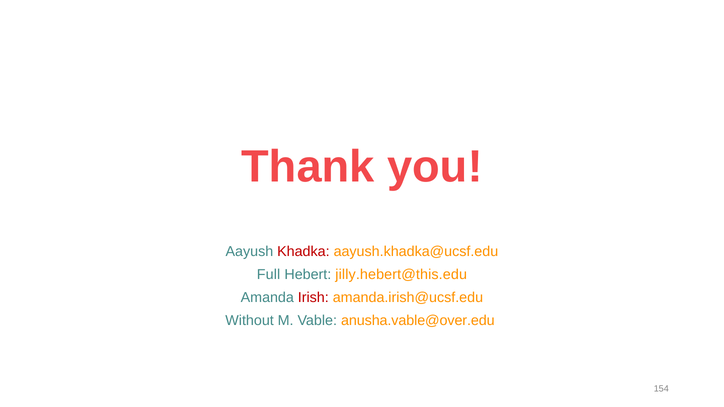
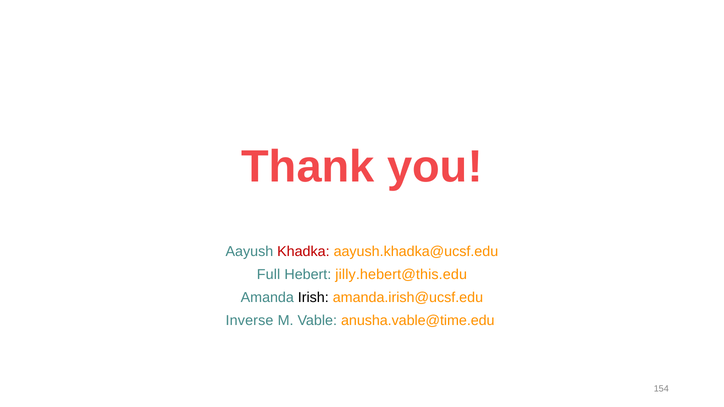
Irish colour: red -> black
Without: Without -> Inverse
anusha.vable@over.edu: anusha.vable@over.edu -> anusha.vable@time.edu
